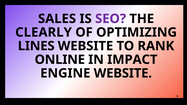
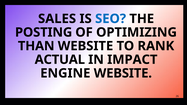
SEO colour: purple -> blue
CLEARLY: CLEARLY -> POSTING
LINES: LINES -> THAN
ONLINE: ONLINE -> ACTUAL
